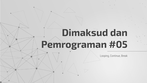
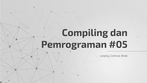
Dimaksud: Dimaksud -> Compiling
